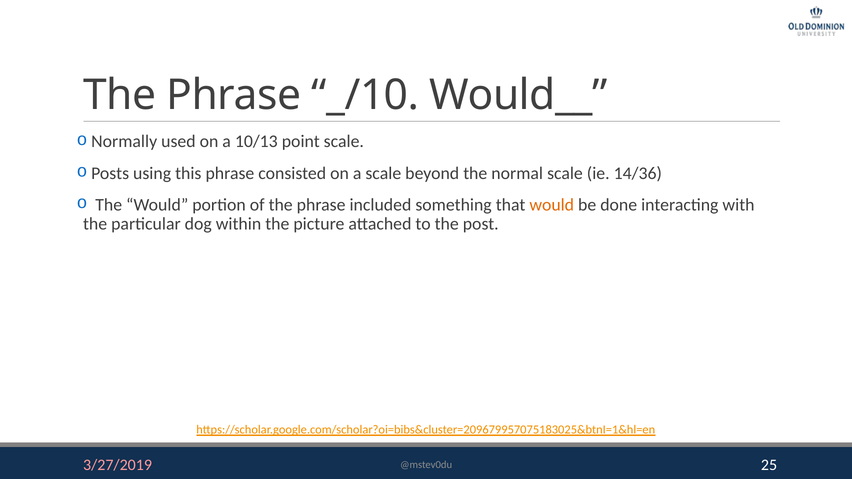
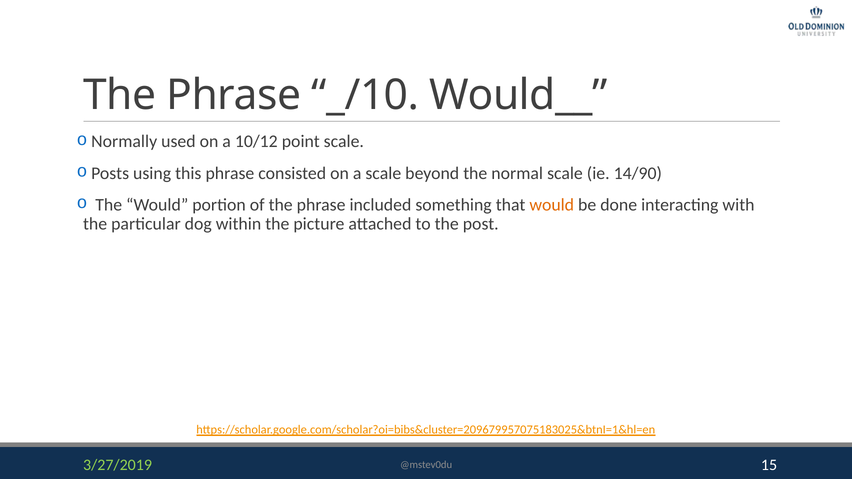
10/13: 10/13 -> 10/12
14/36: 14/36 -> 14/90
3/27/2019 colour: pink -> light green
25: 25 -> 15
